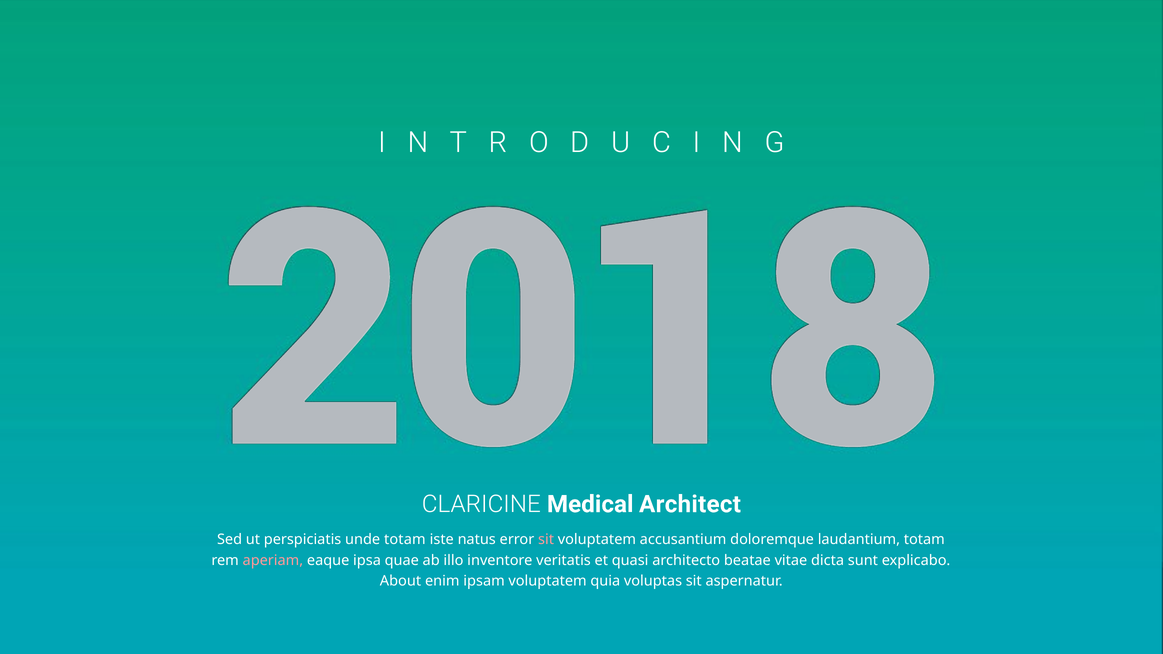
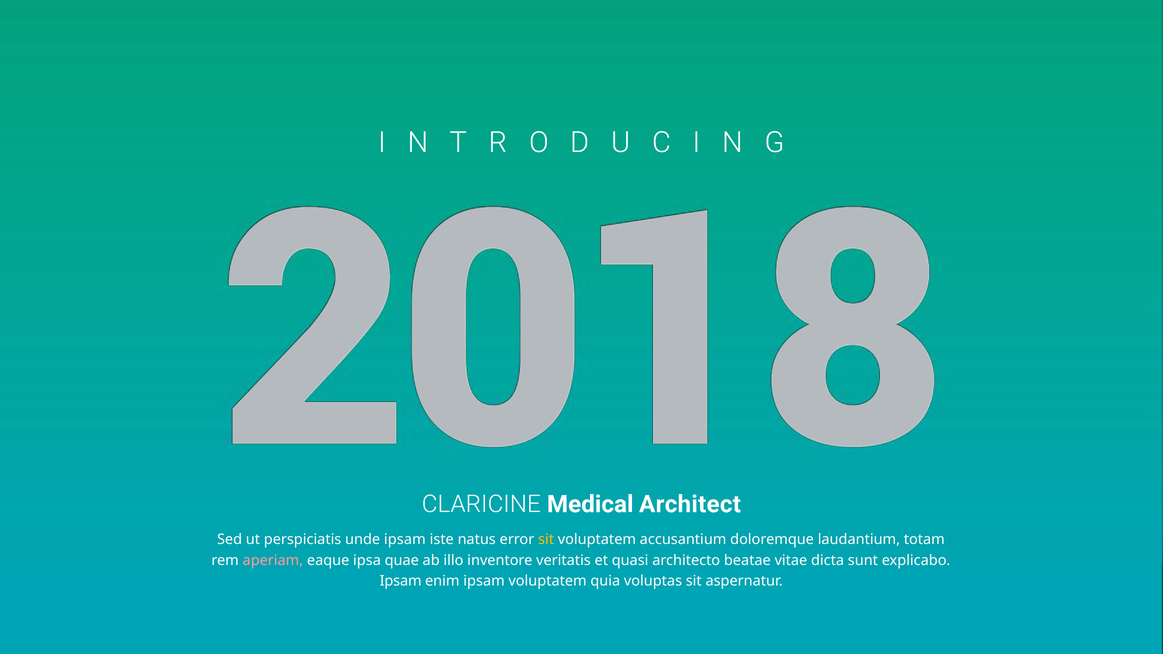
unde totam: totam -> ipsam
sit at (546, 539) colour: pink -> yellow
About at (401, 581): About -> Ipsam
